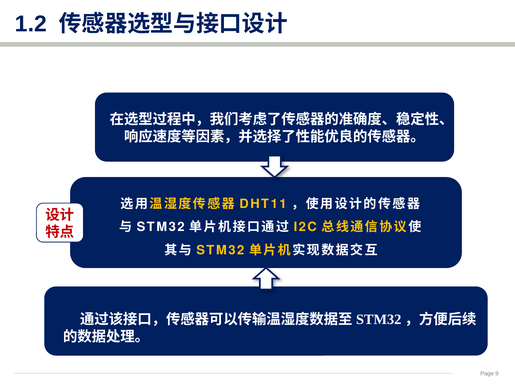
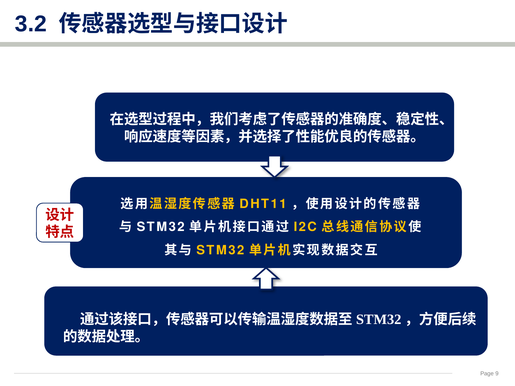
1.2: 1.2 -> 3.2
